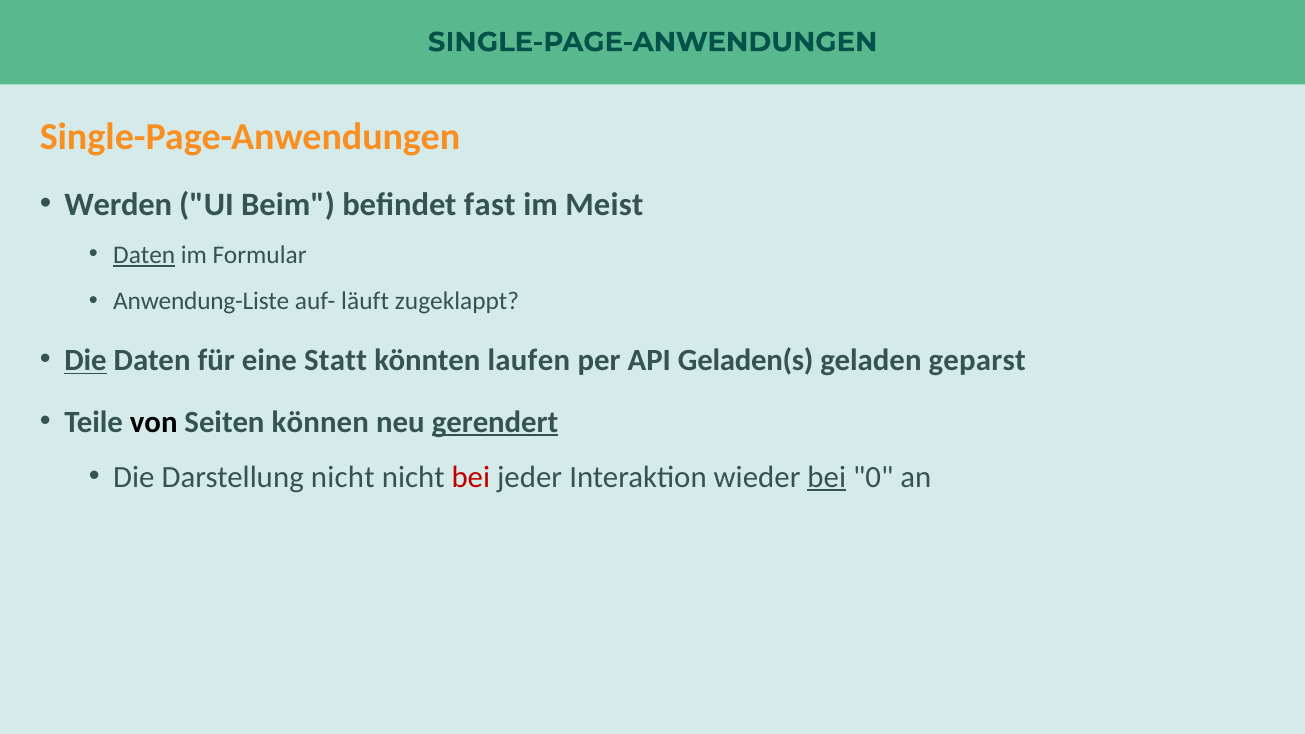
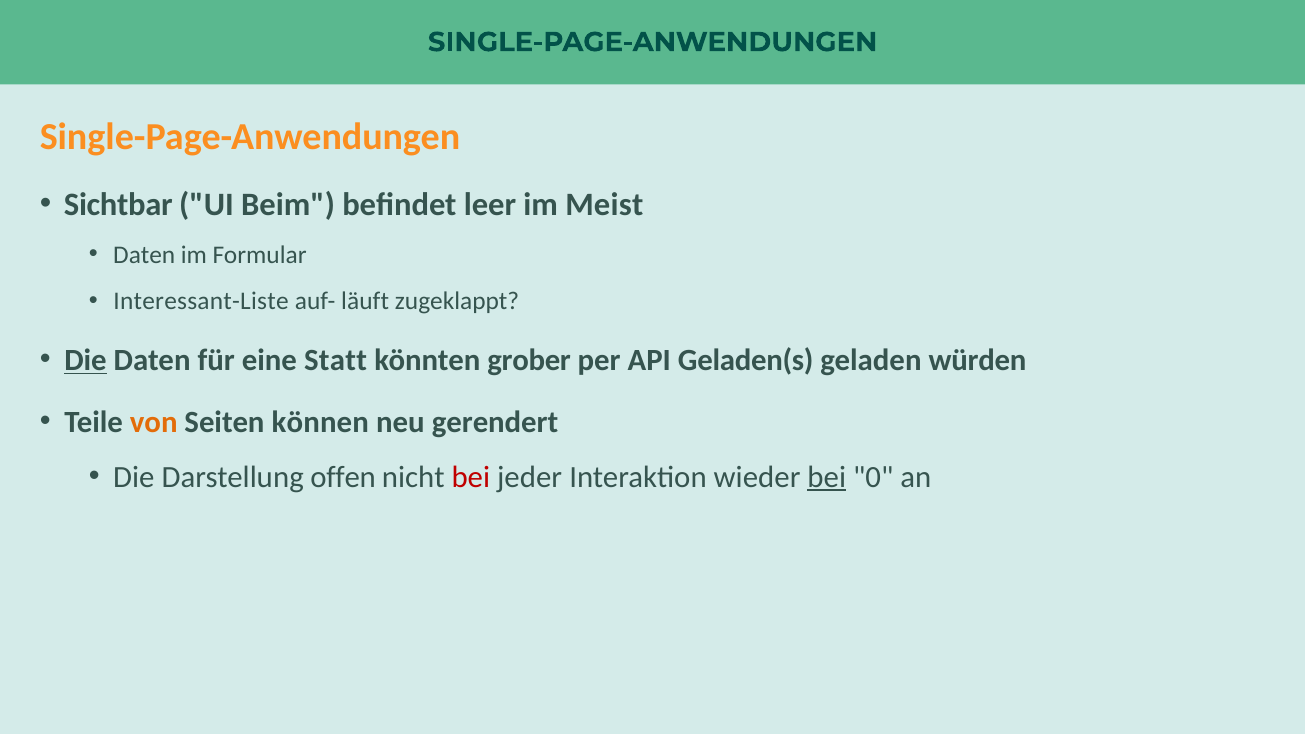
Werden: Werden -> Sichtbar
fast: fast -> leer
Daten at (144, 255) underline: present -> none
Anwendung-Liste: Anwendung-Liste -> Interessant-Liste
laufen: laufen -> grober
geparst: geparst -> würden
von colour: black -> orange
gerendert underline: present -> none
Darstellung nicht: nicht -> offen
